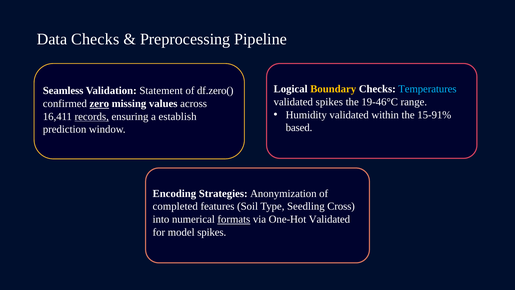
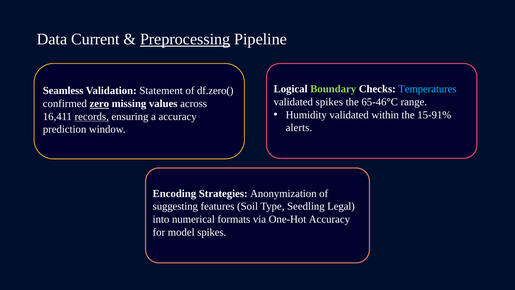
Data Checks: Checks -> Current
Preprocessing underline: none -> present
Boundary colour: yellow -> light green
19-46°C: 19-46°C -> 65-46°C
a establish: establish -> accuracy
based: based -> alerts
completed: completed -> suggesting
Cross: Cross -> Legal
formats underline: present -> none
One-Hot Validated: Validated -> Accuracy
